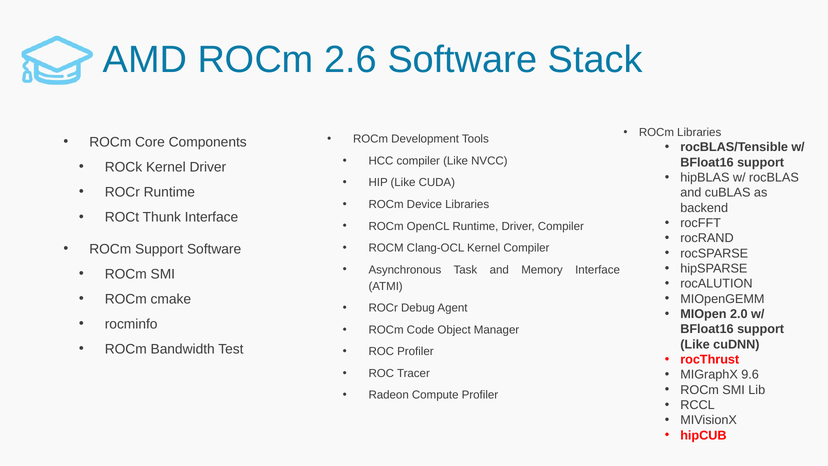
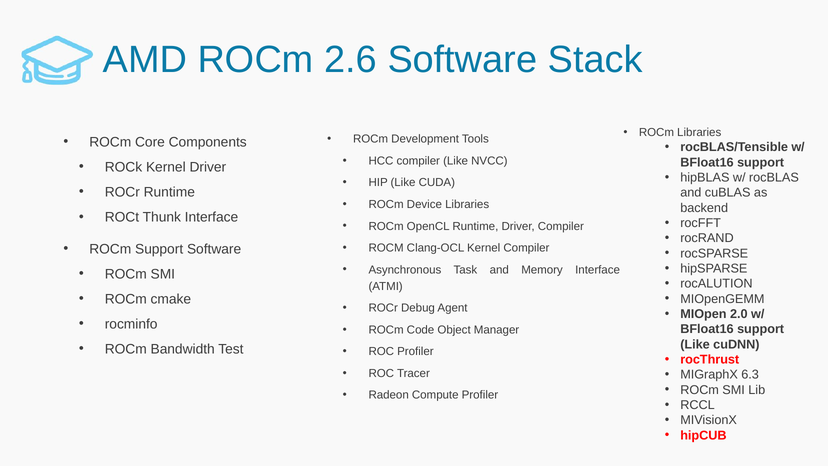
9.6: 9.6 -> 6.3
